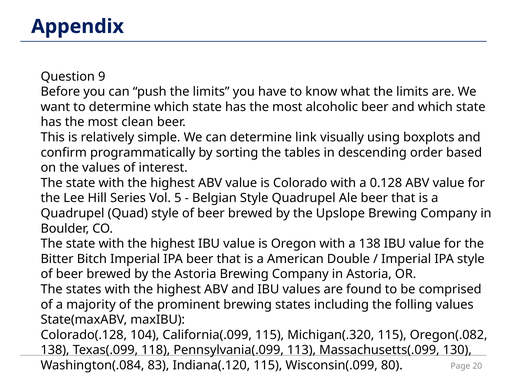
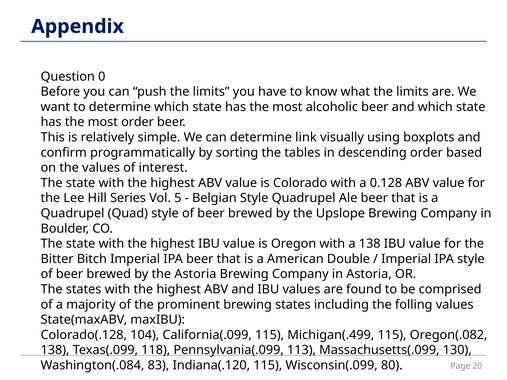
9: 9 -> 0
most clean: clean -> order
Michigan(.320: Michigan(.320 -> Michigan(.499
